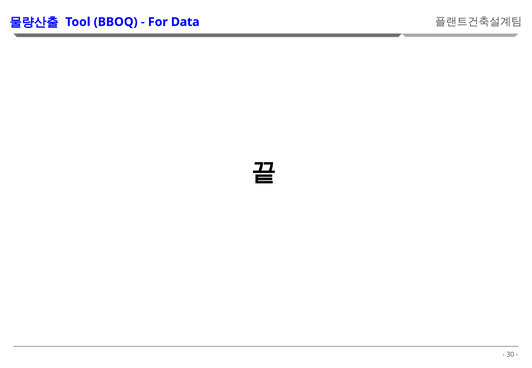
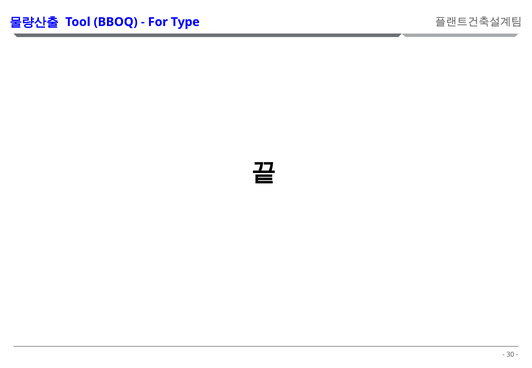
Data: Data -> Type
